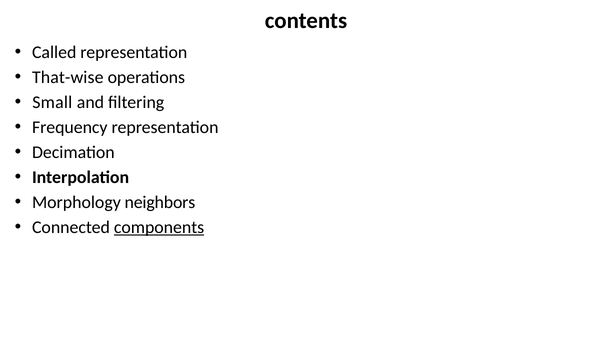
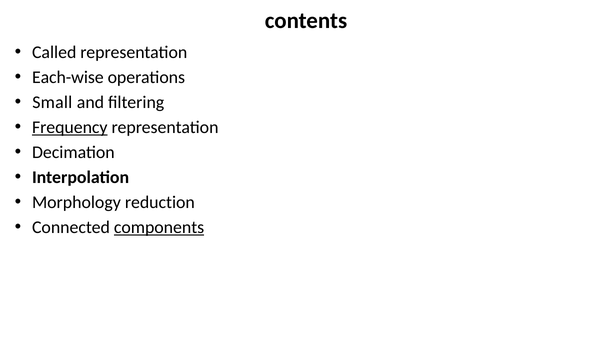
That-wise: That-wise -> Each-wise
Frequency underline: none -> present
neighbors: neighbors -> reduction
